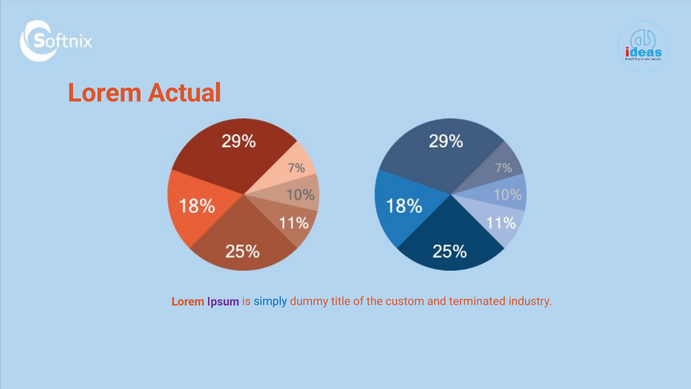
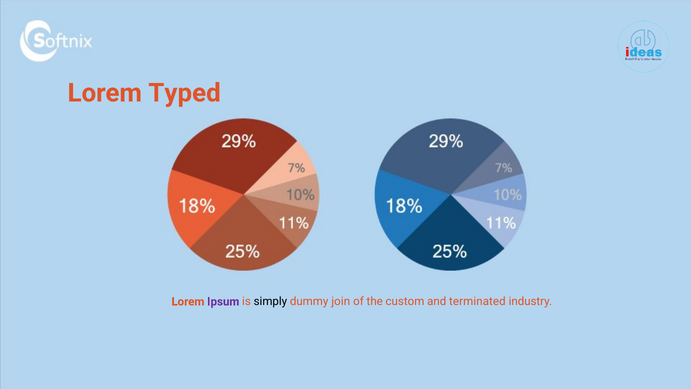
Actual: Actual -> Typed
simply colour: blue -> black
title: title -> join
